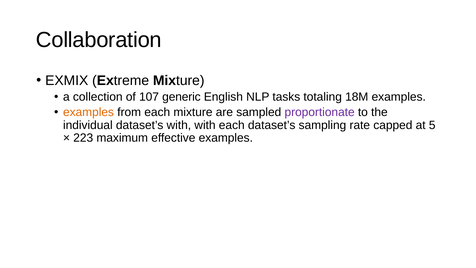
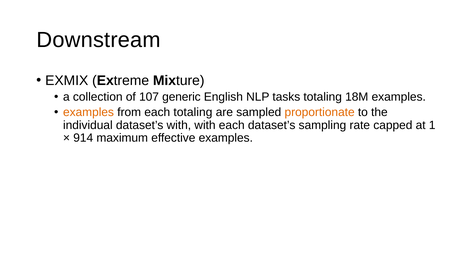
Collaboration: Collaboration -> Downstream
each mixture: mixture -> totaling
proportionate colour: purple -> orange
5: 5 -> 1
223: 223 -> 914
